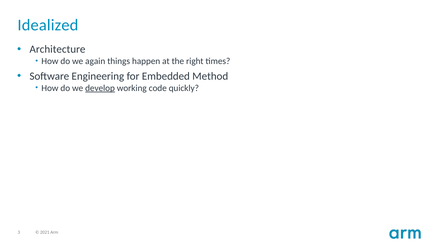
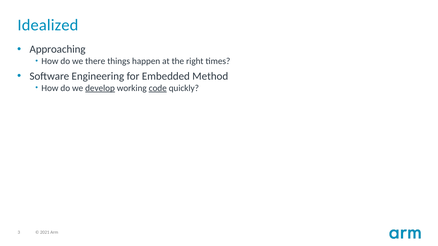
Architecture: Architecture -> Approaching
again: again -> there
code underline: none -> present
